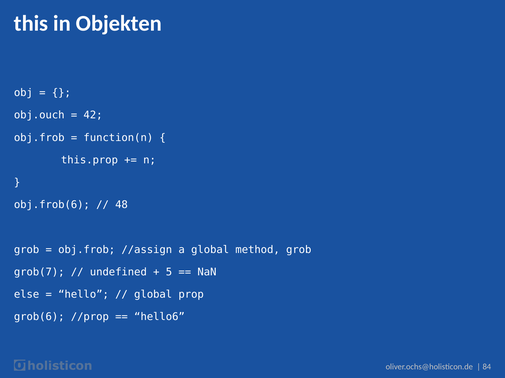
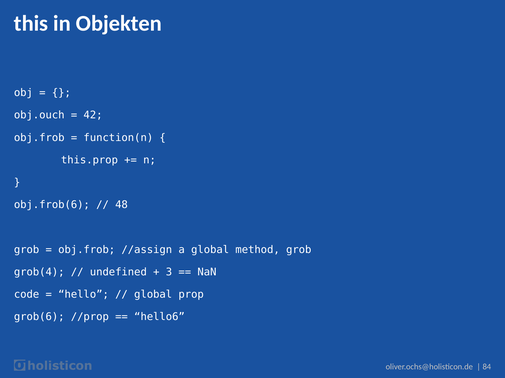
grob(7: grob(7 -> grob(4
5: 5 -> 3
else: else -> code
